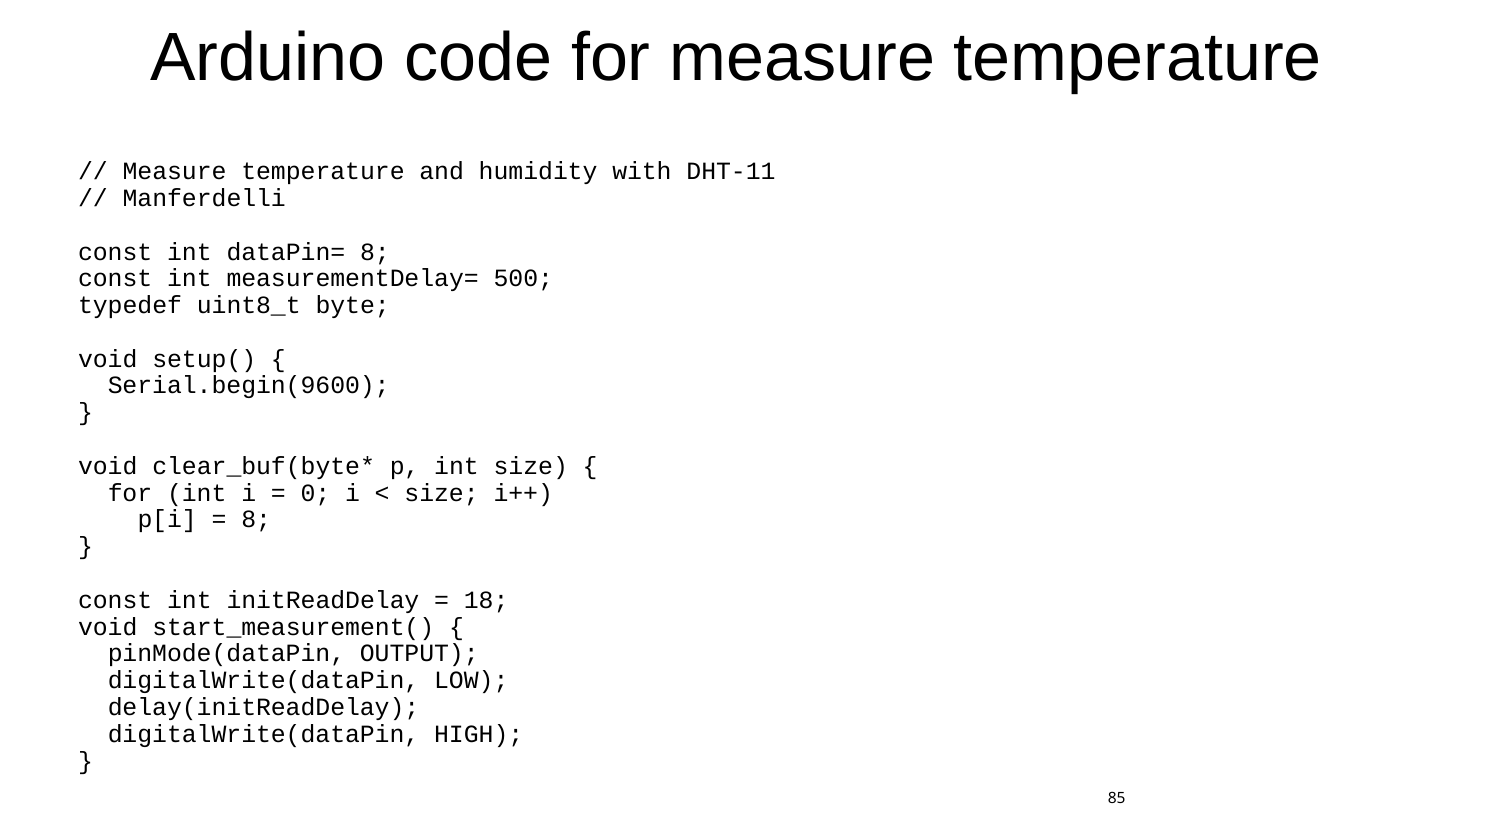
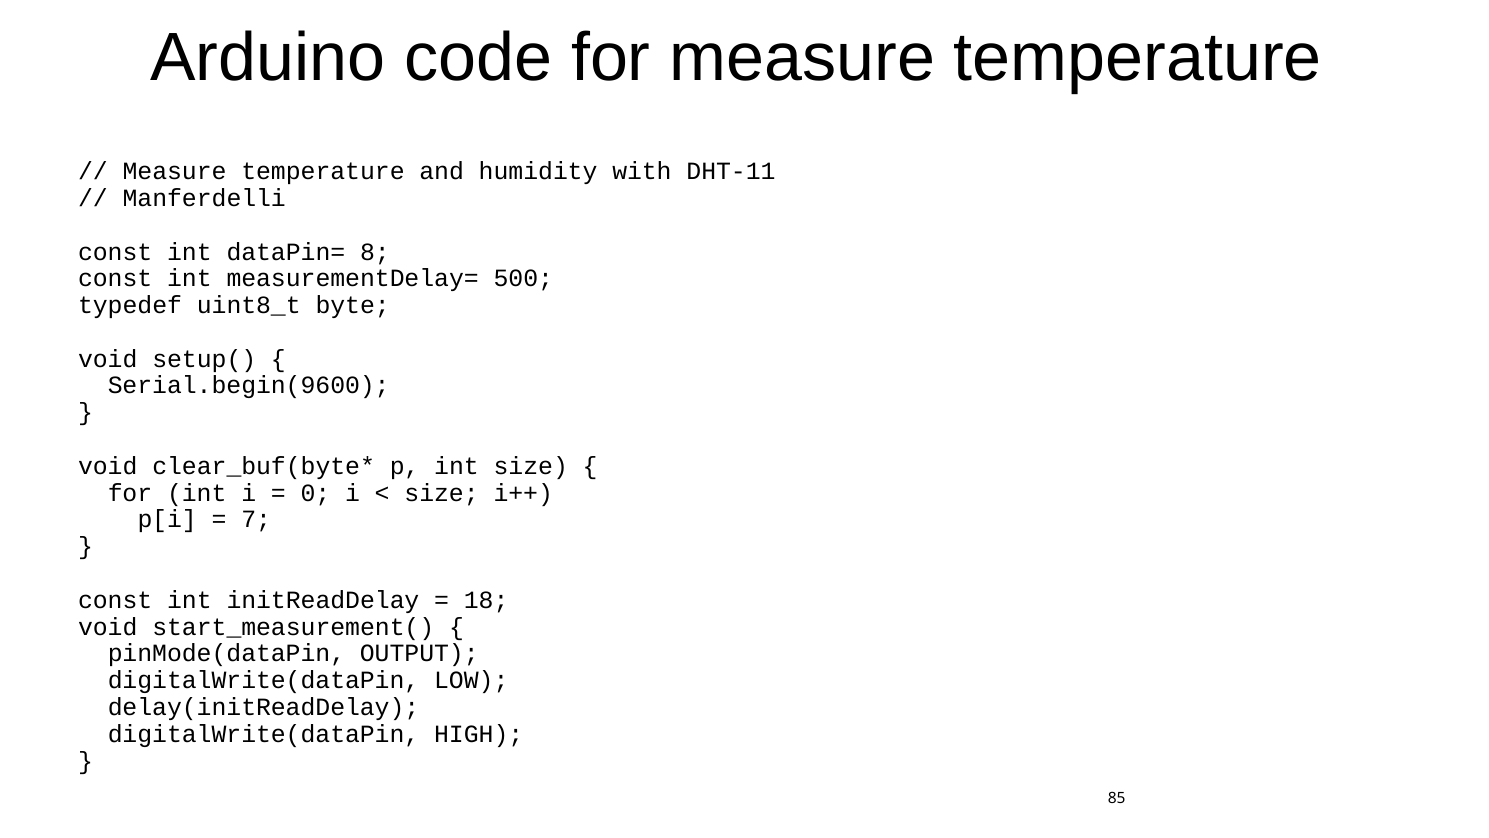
8 at (256, 519): 8 -> 7
